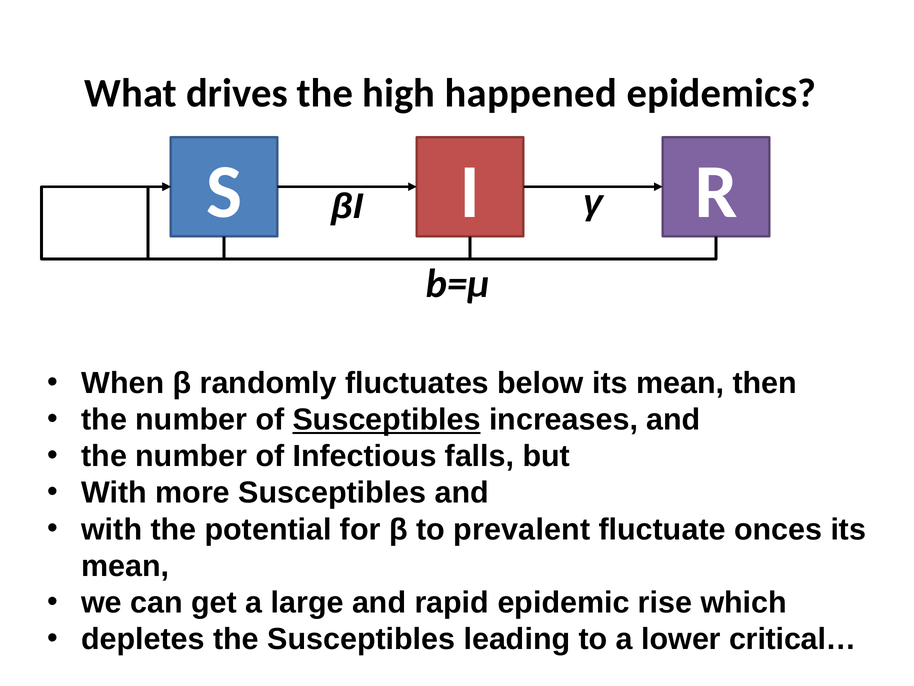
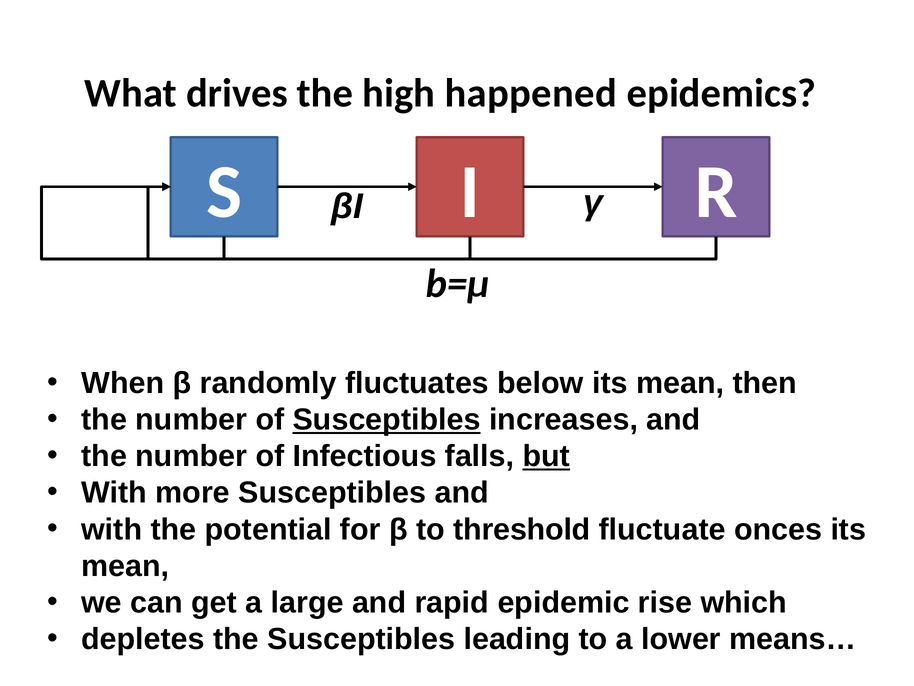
but underline: none -> present
prevalent: prevalent -> threshold
critical…: critical… -> means…
